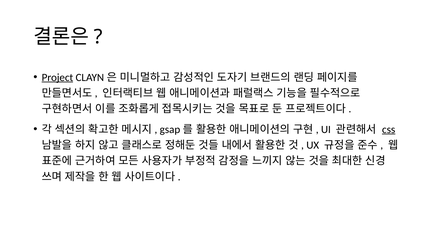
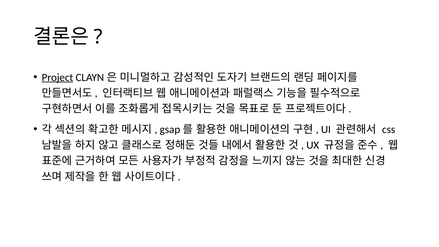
css underline: present -> none
